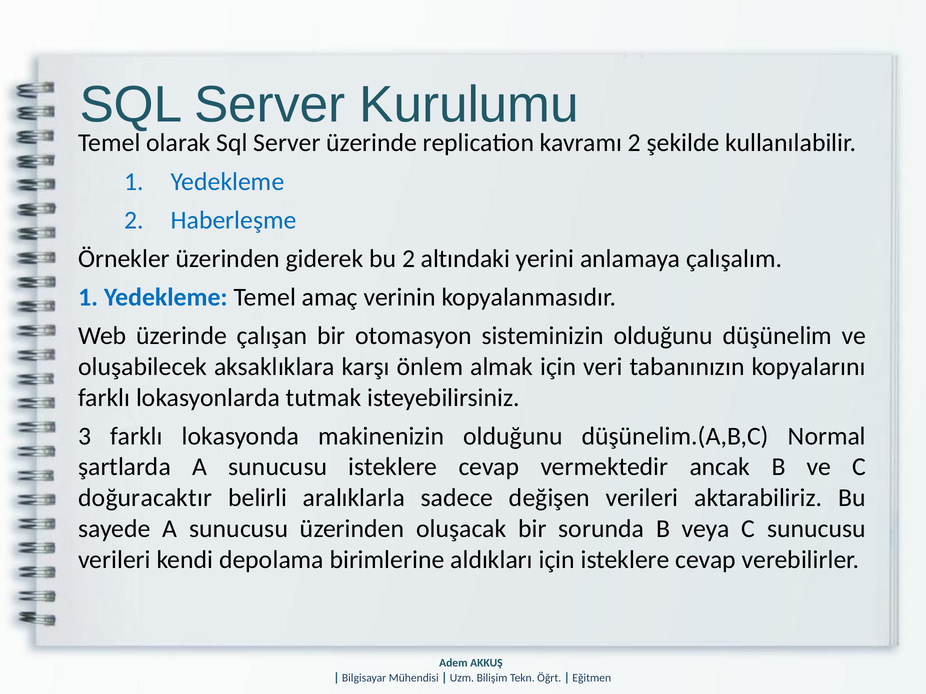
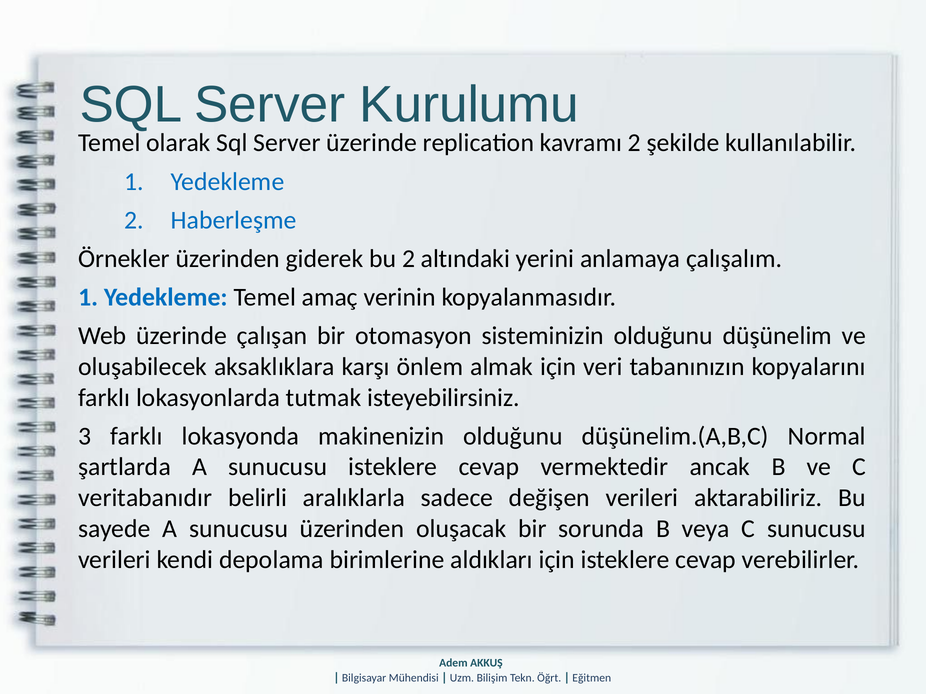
doğuracaktır: doğuracaktır -> veritabanıdır
